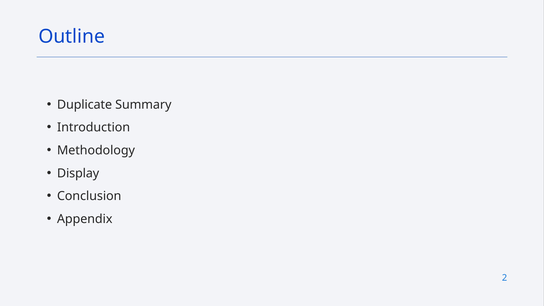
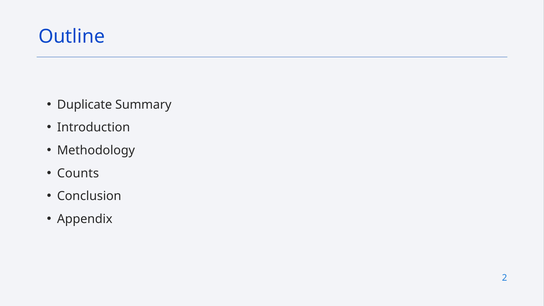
Display: Display -> Counts
